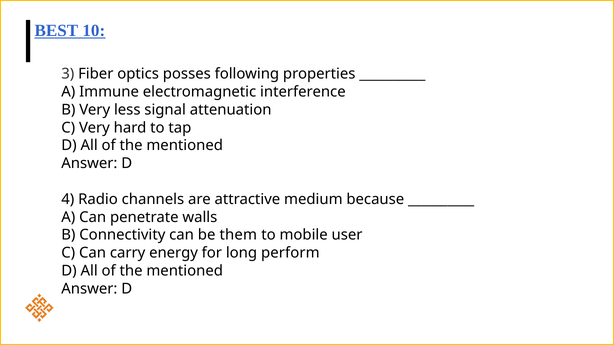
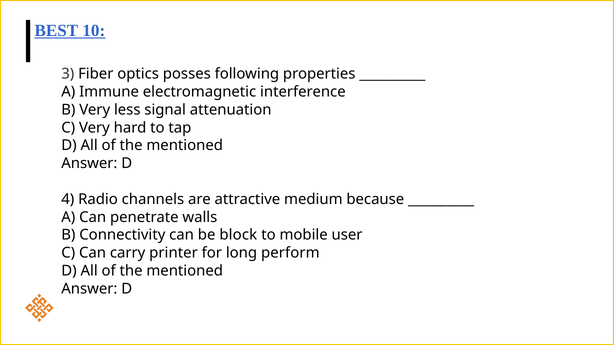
them: them -> block
energy: energy -> printer
